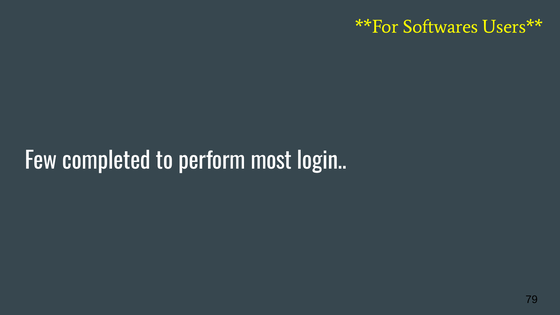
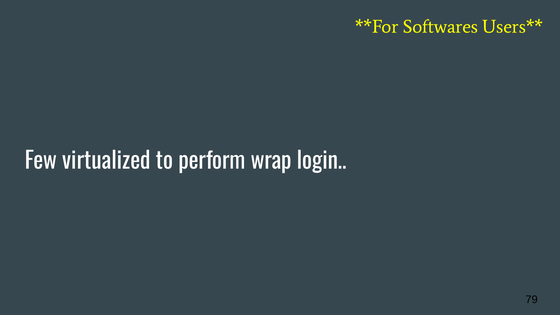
completed: completed -> virtualized
most: most -> wrap
